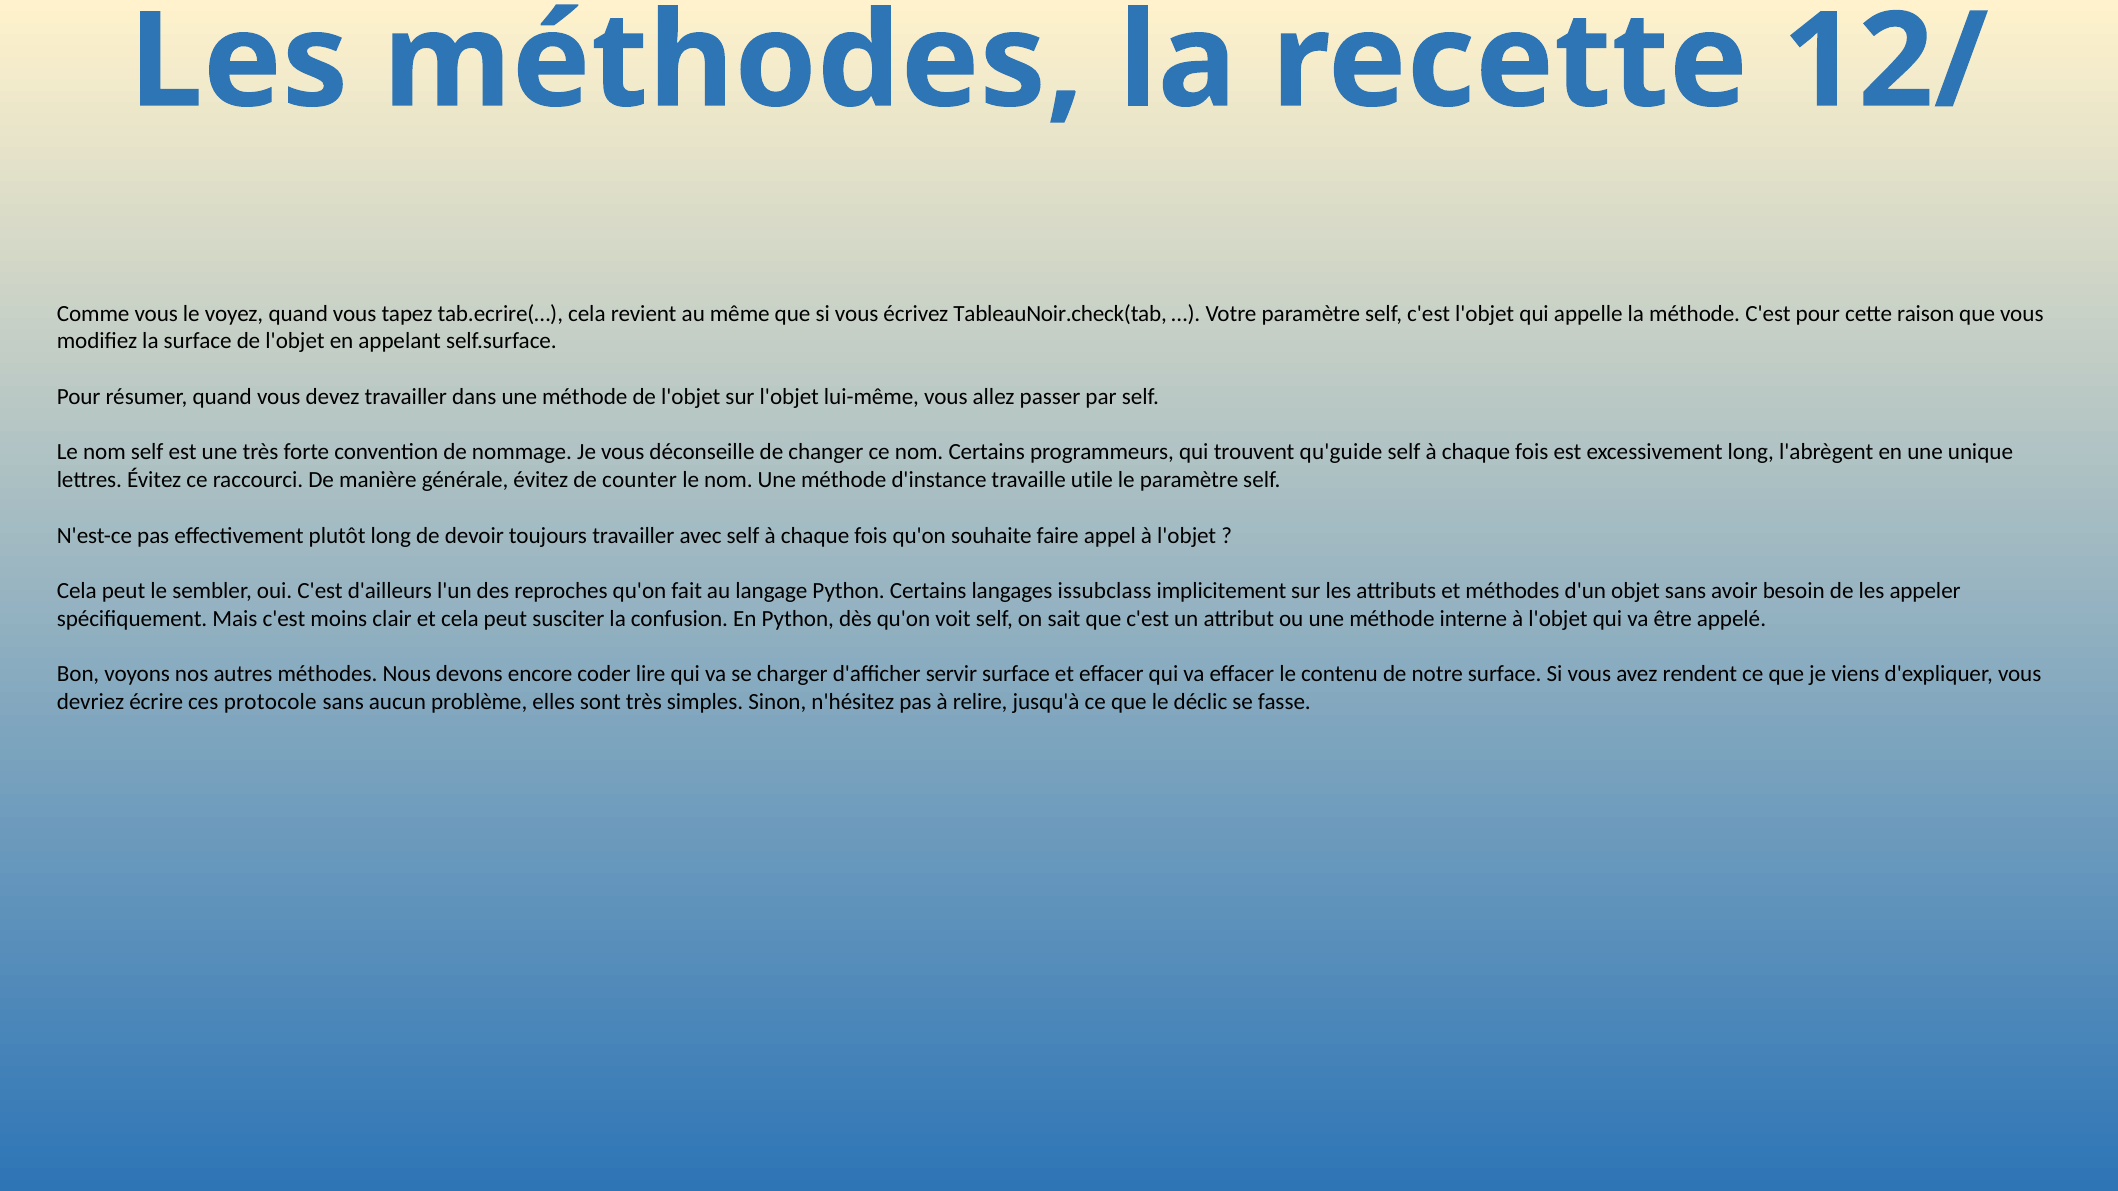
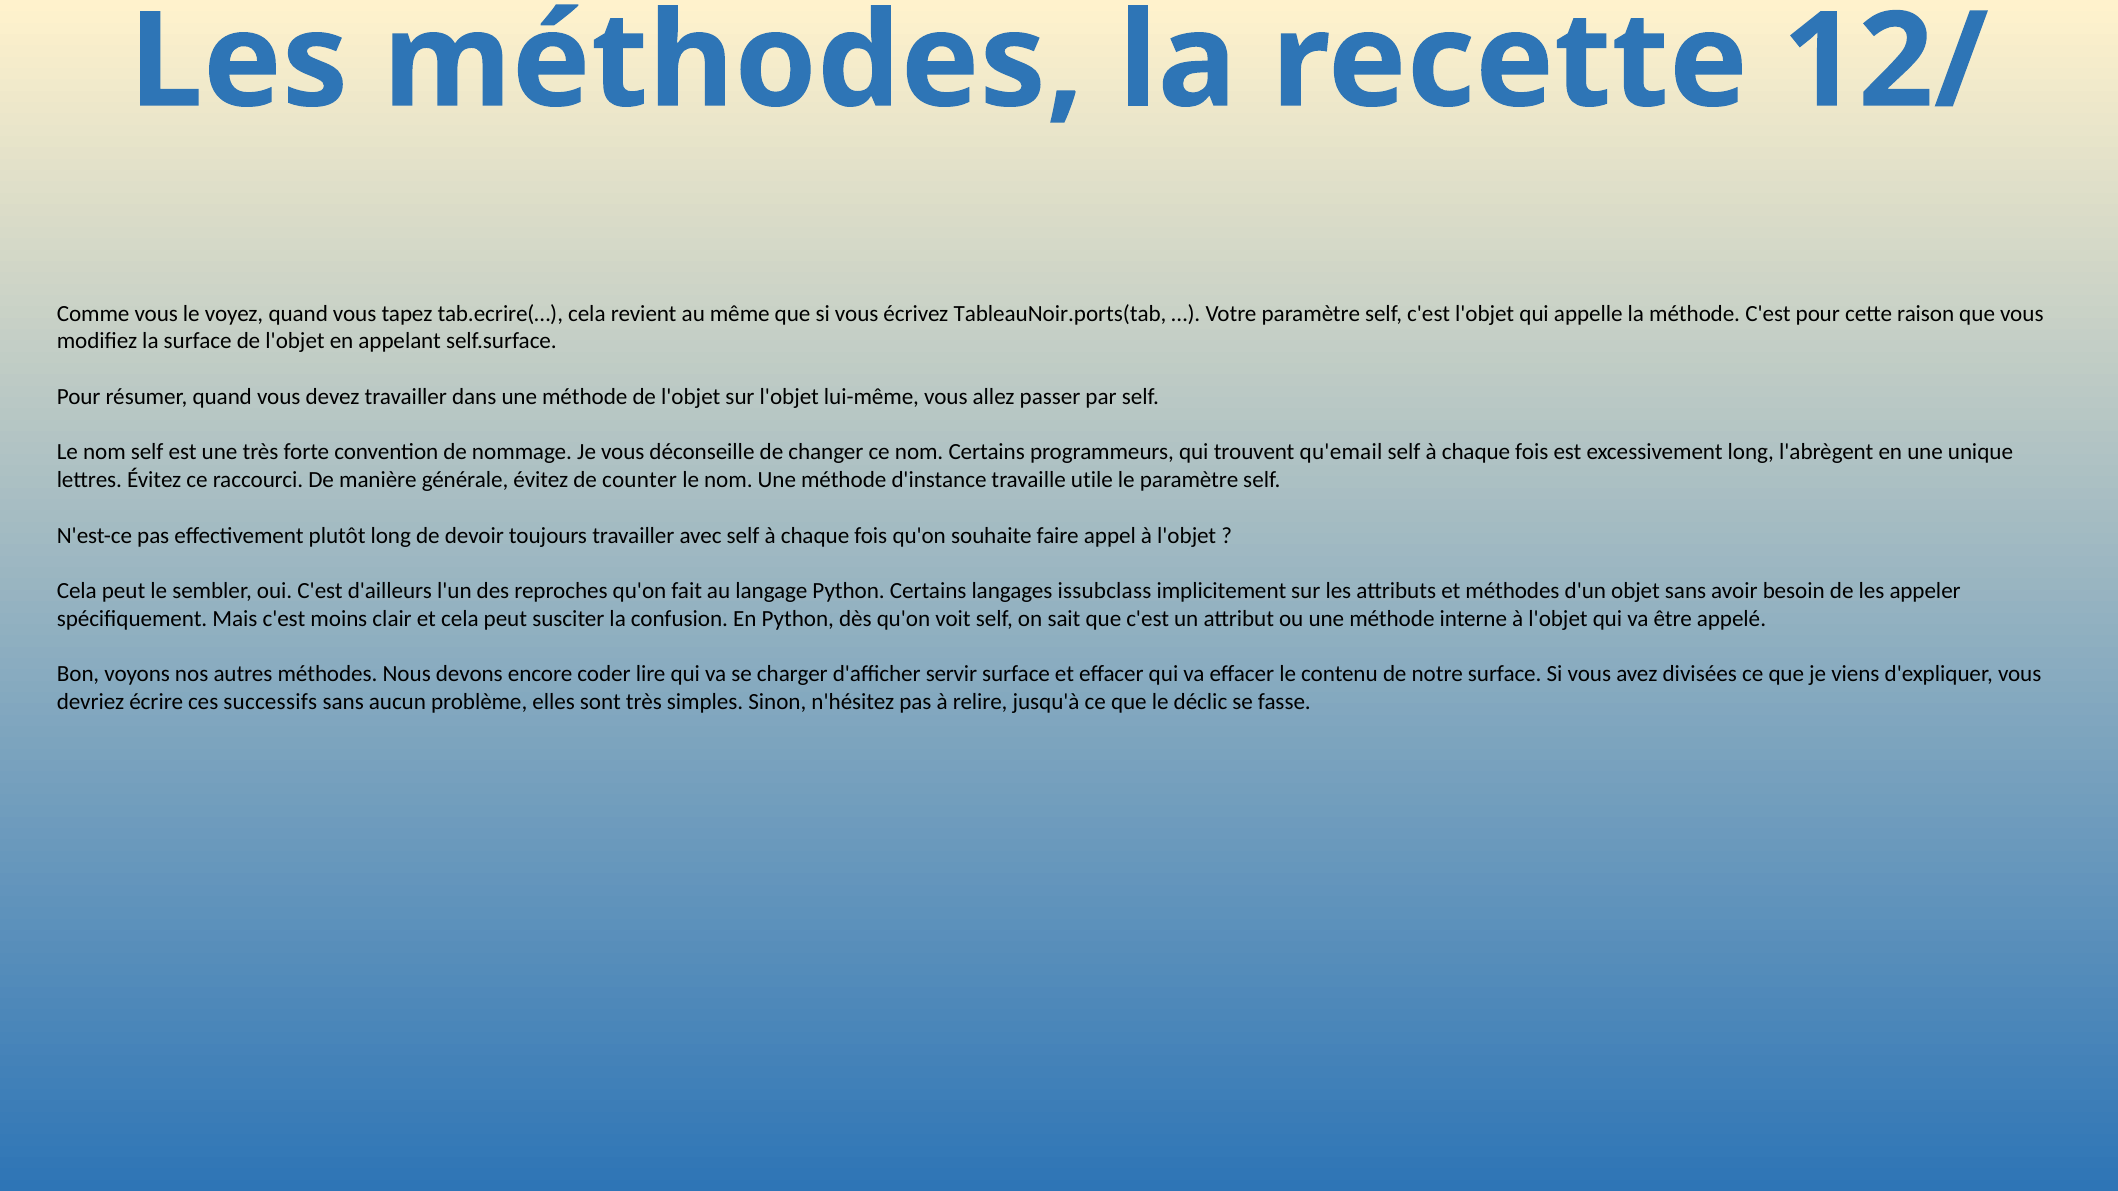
TableauNoir.check(tab: TableauNoir.check(tab -> TableauNoir.ports(tab
qu'guide: qu'guide -> qu'email
rendent: rendent -> divisées
protocole: protocole -> successifs
